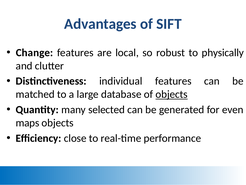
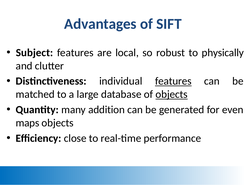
Change: Change -> Subject
features at (173, 81) underline: none -> present
selected: selected -> addition
